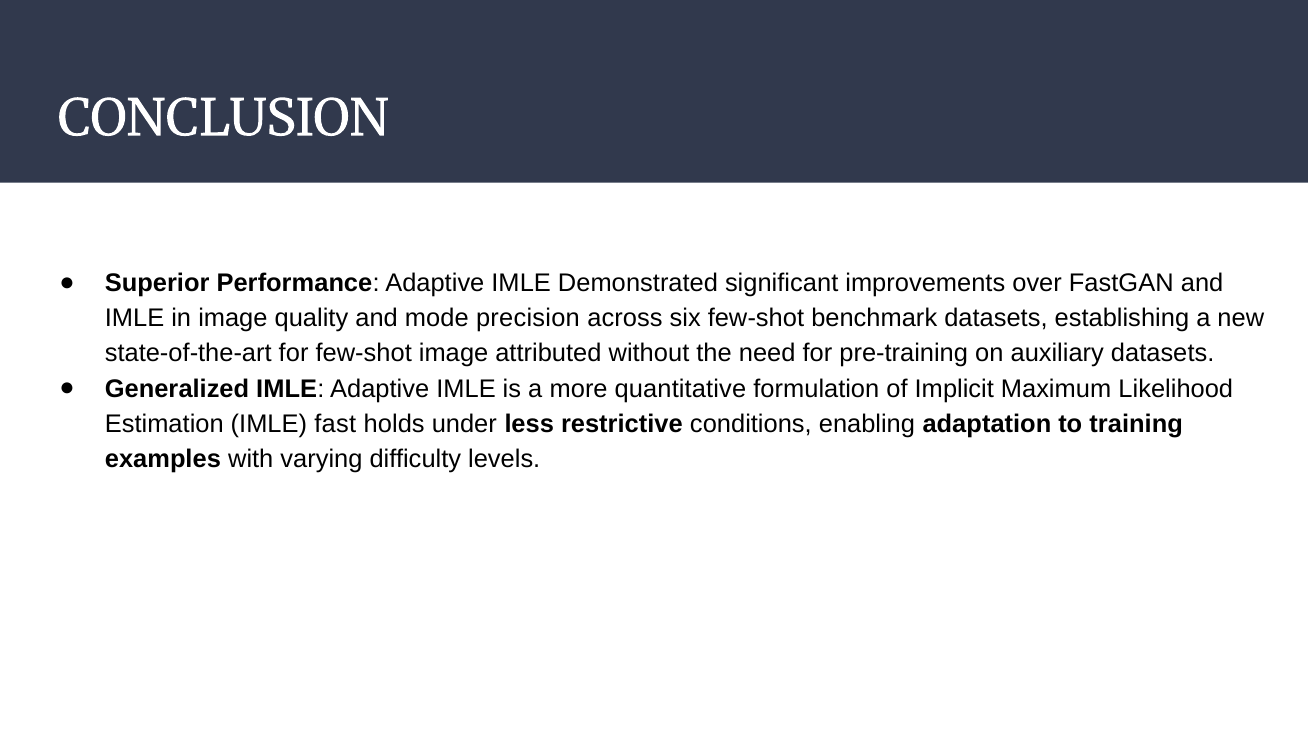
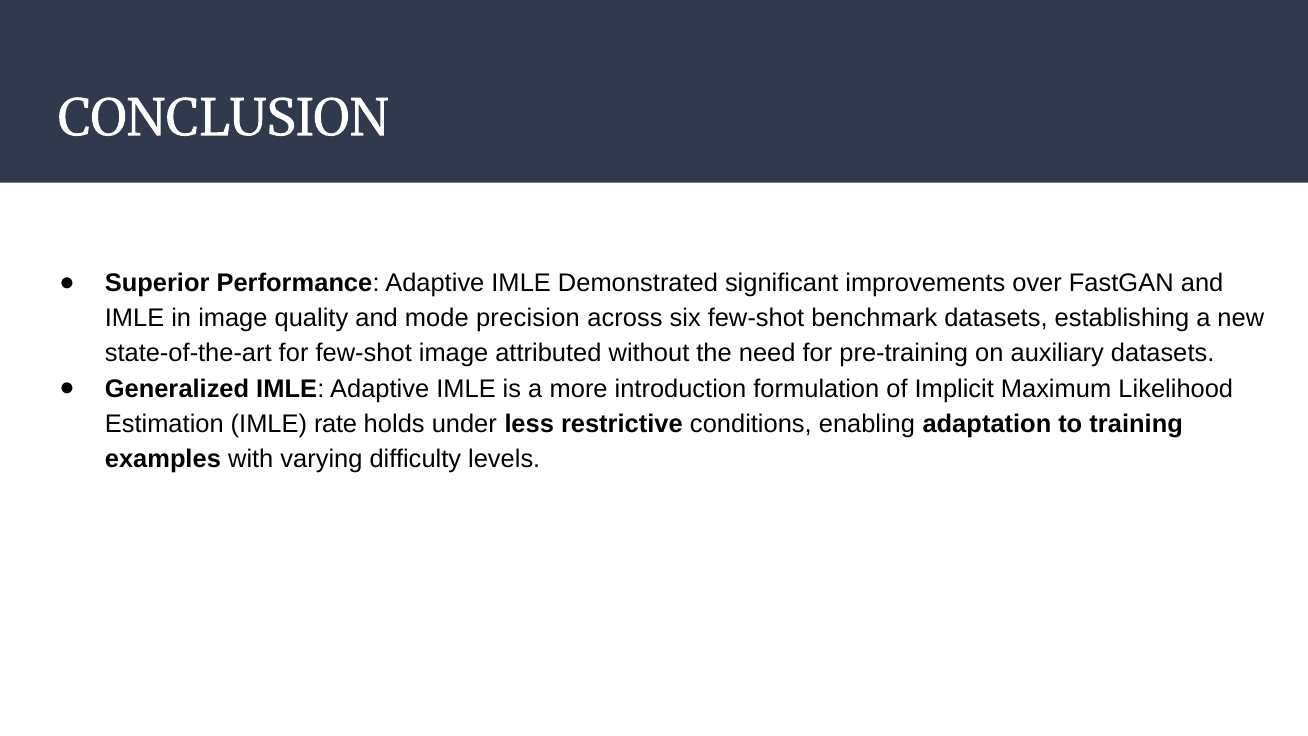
quantitative: quantitative -> introduction
fast: fast -> rate
